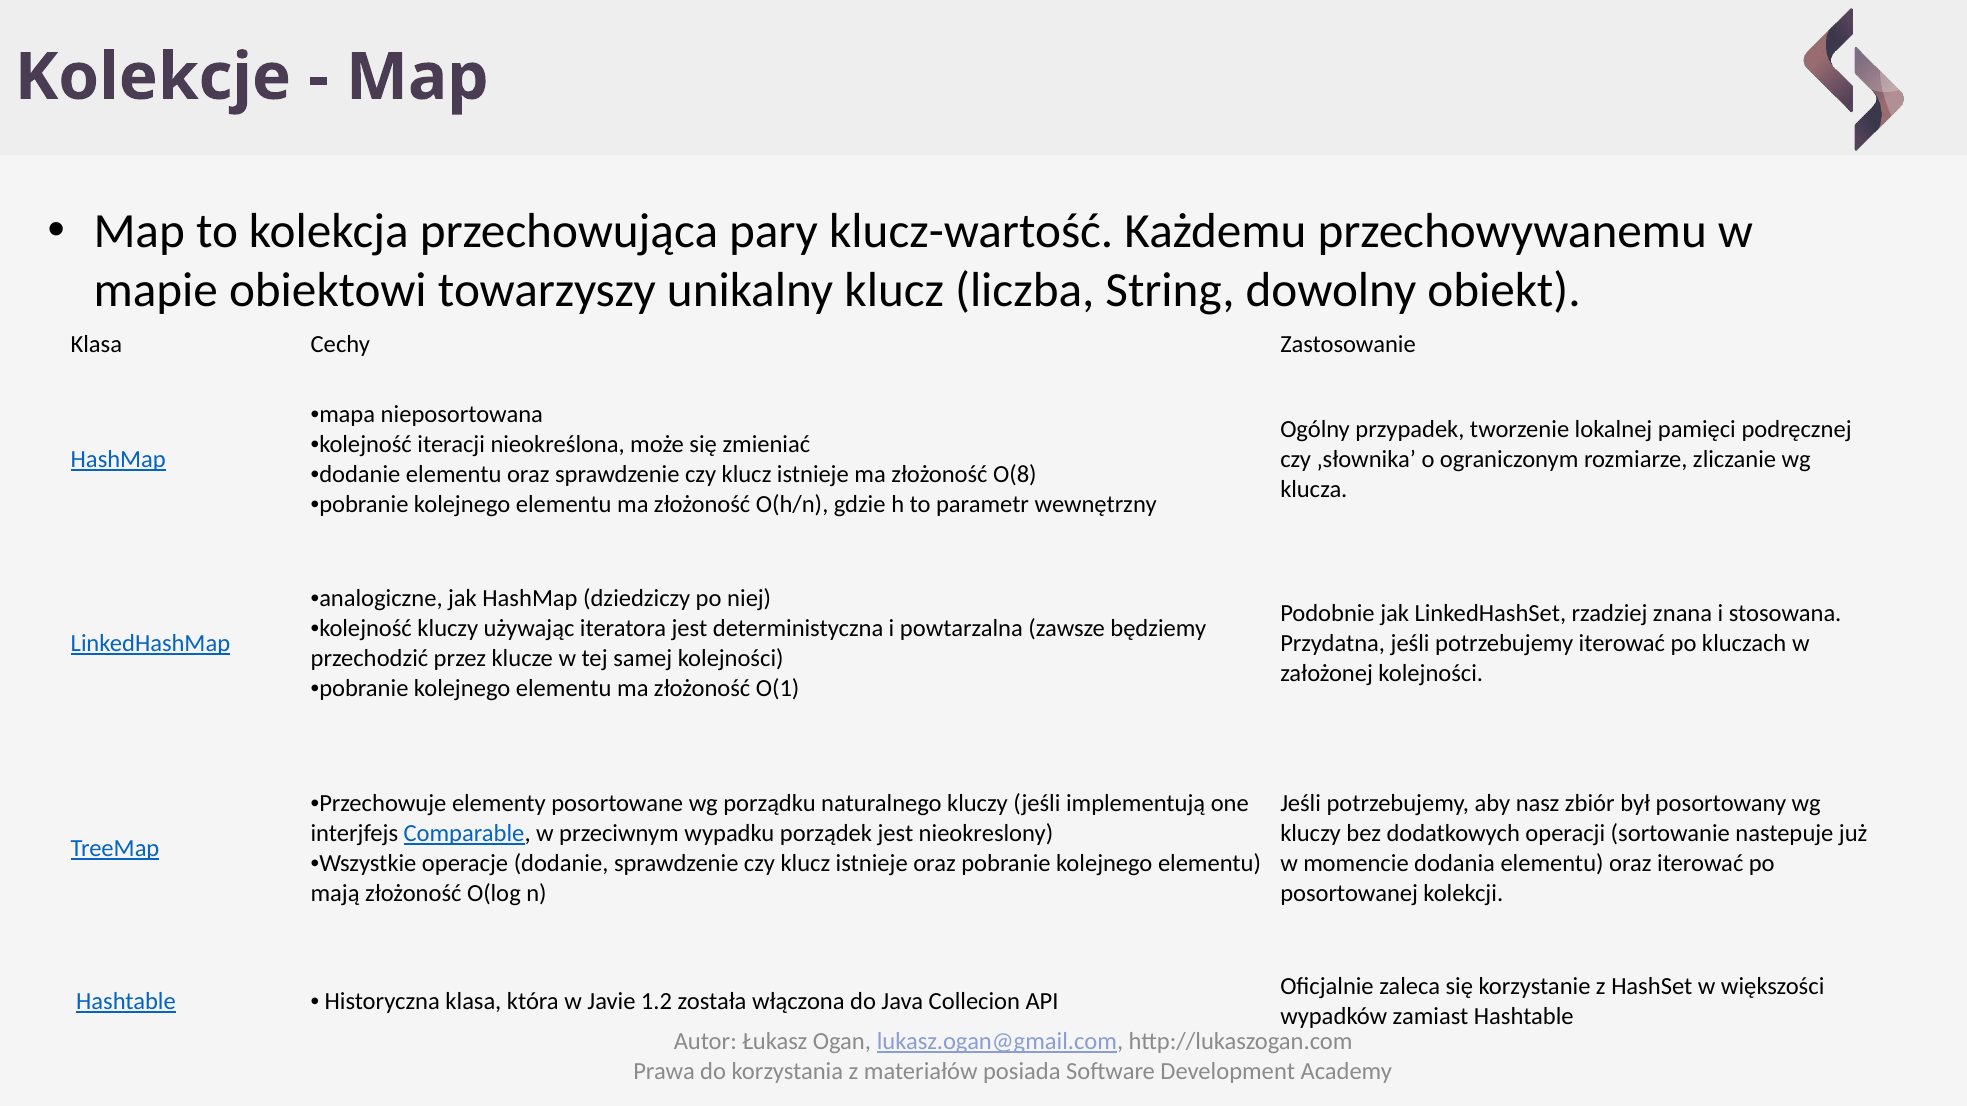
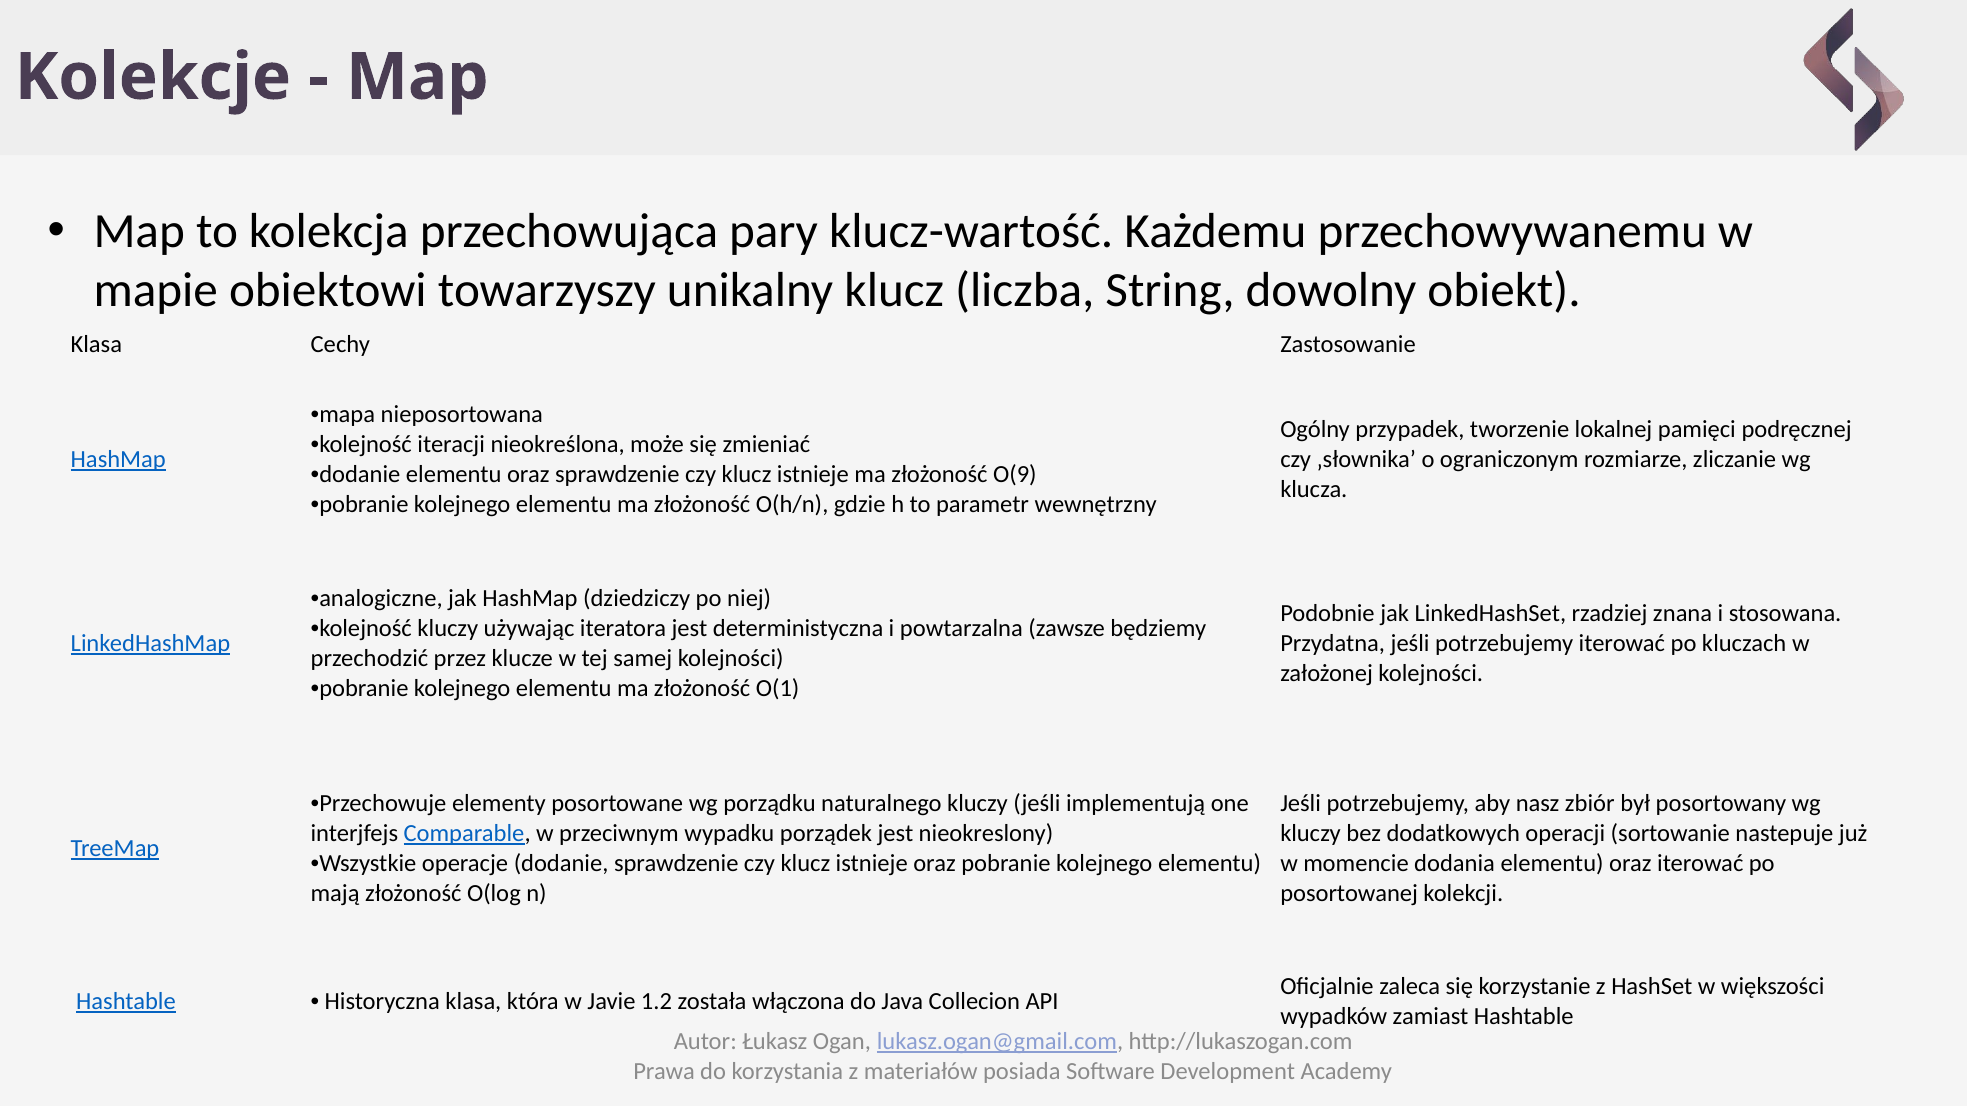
O(8: O(8 -> O(9
